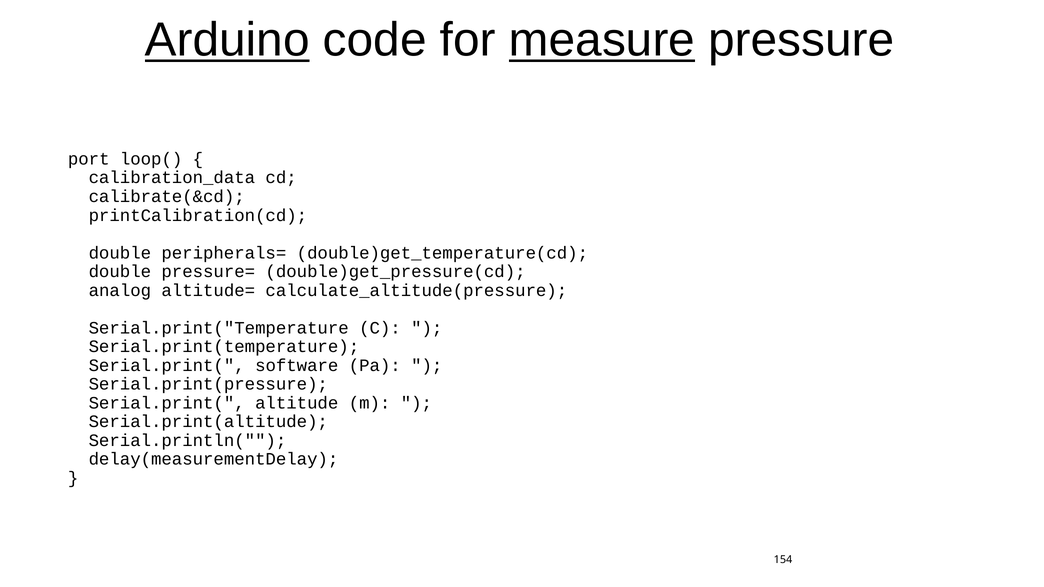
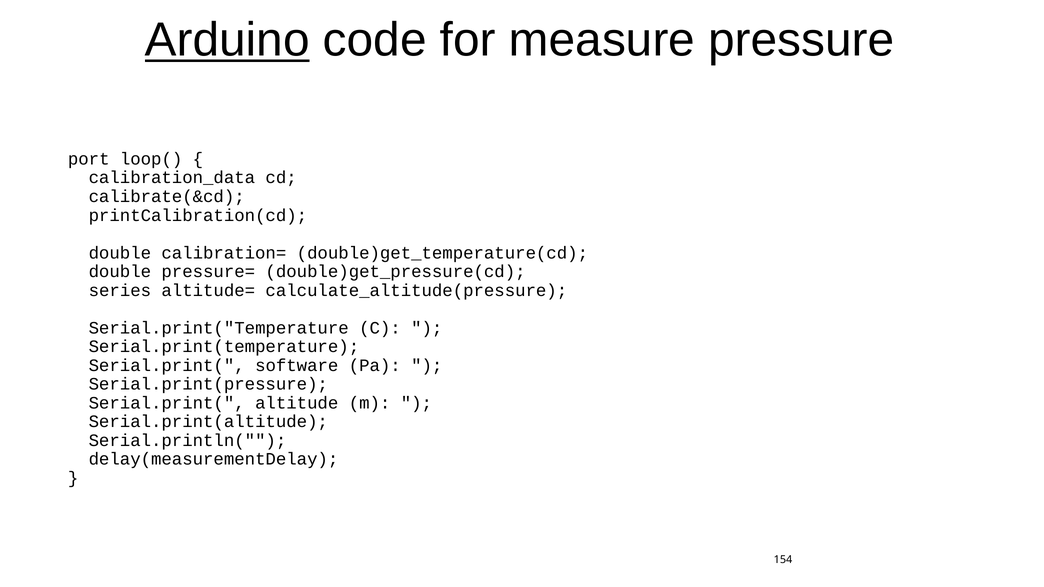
measure underline: present -> none
peripherals=: peripherals= -> calibration=
analog: analog -> series
